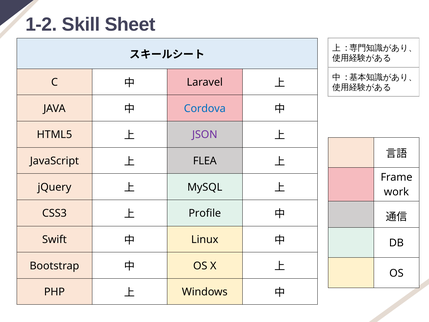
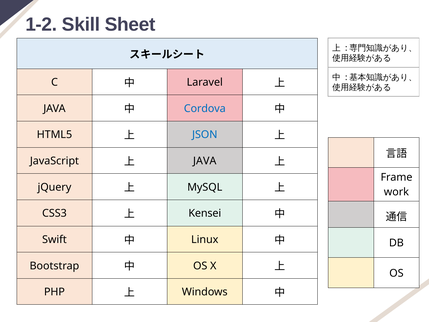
JSON colour: purple -> blue
FLEA at (205, 161): FLEA -> JAVA
Profile: Profile -> Kensei
